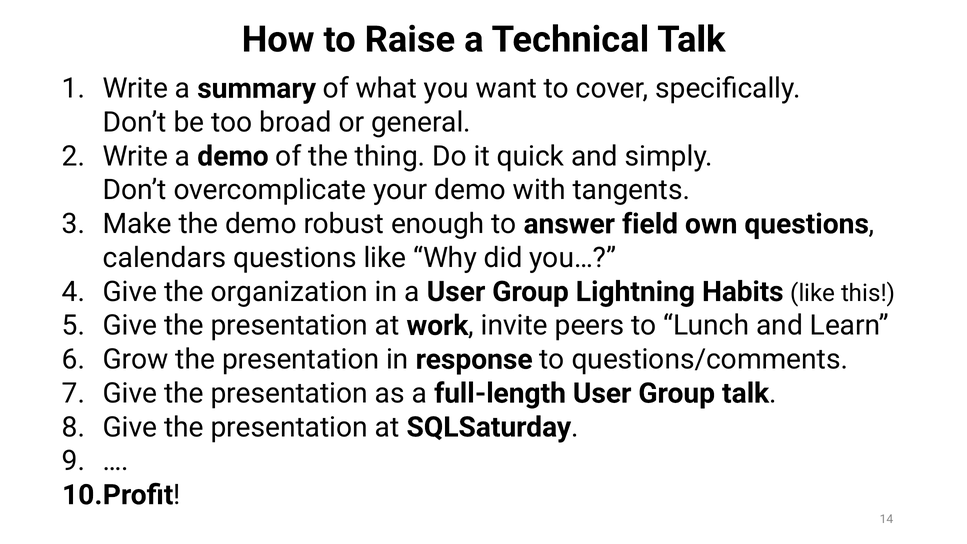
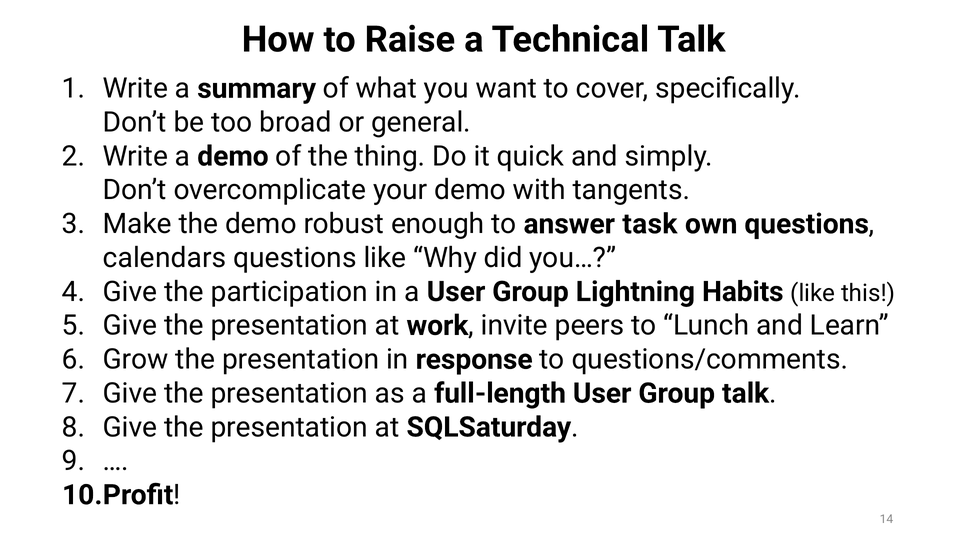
field: field -> task
organization: organization -> participation
